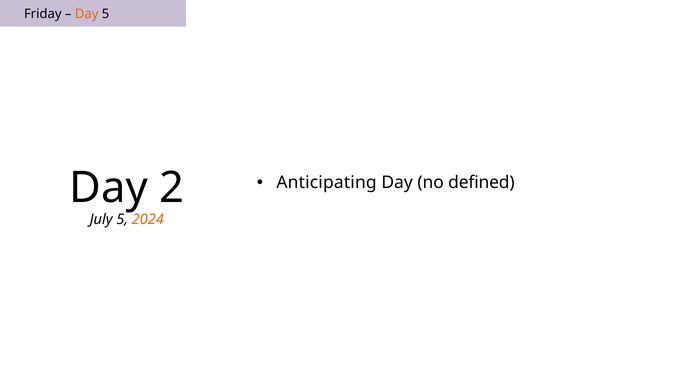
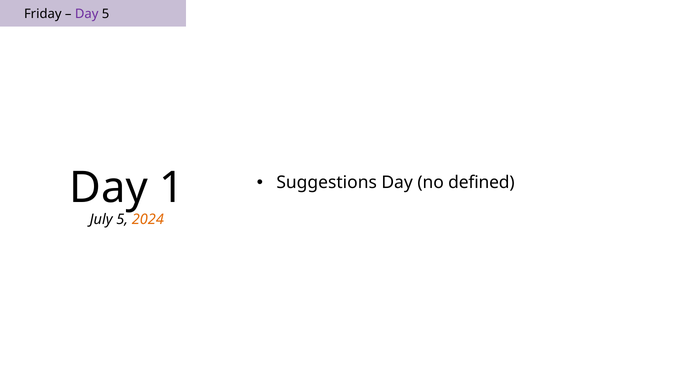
Day at (87, 14) colour: orange -> purple
Anticipating: Anticipating -> Suggestions
2: 2 -> 1
